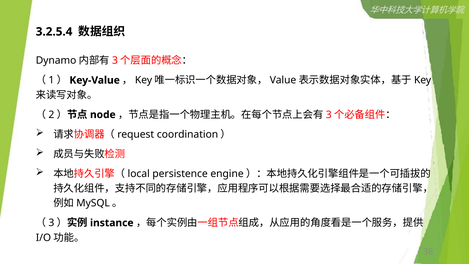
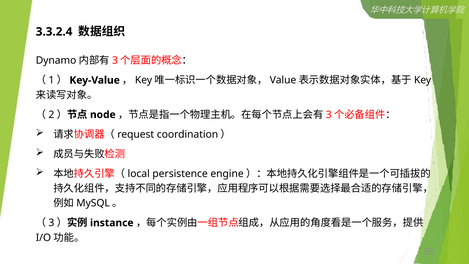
3.2.5.4: 3.2.5.4 -> 3.3.2.4
